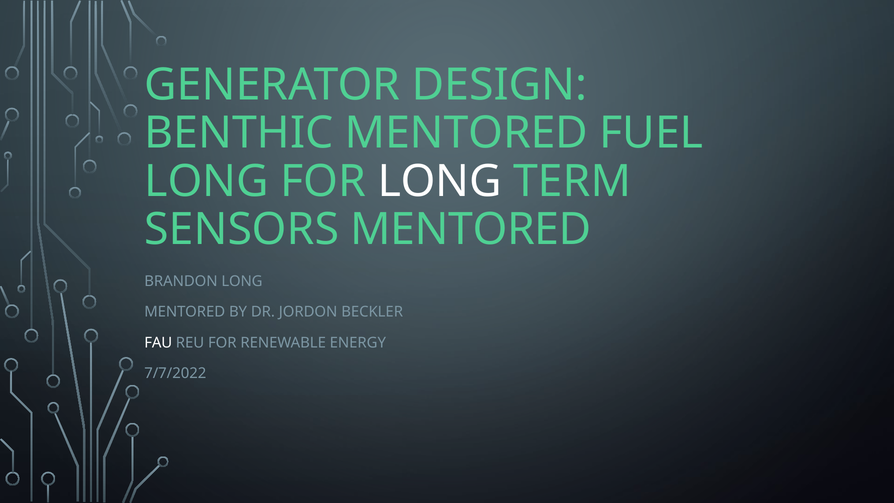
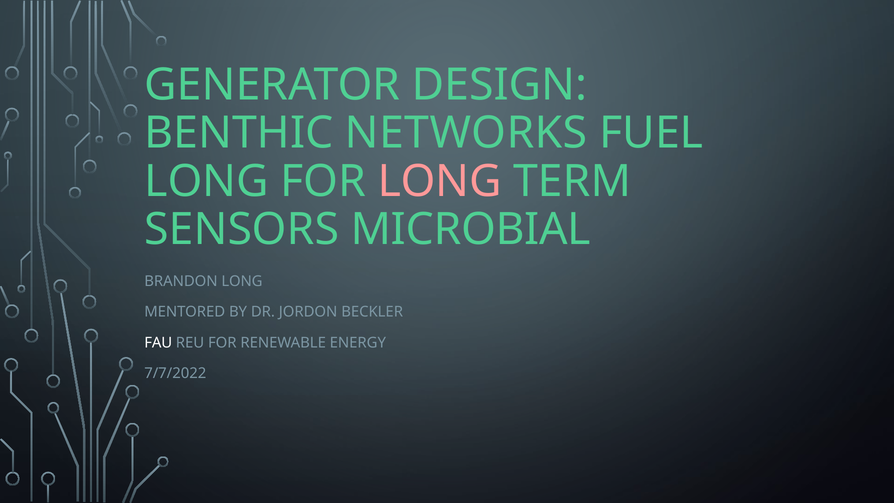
BENTHIC MENTORED: MENTORED -> NETWORKS
LONG at (440, 181) colour: white -> pink
SENSORS MENTORED: MENTORED -> MICROBIAL
